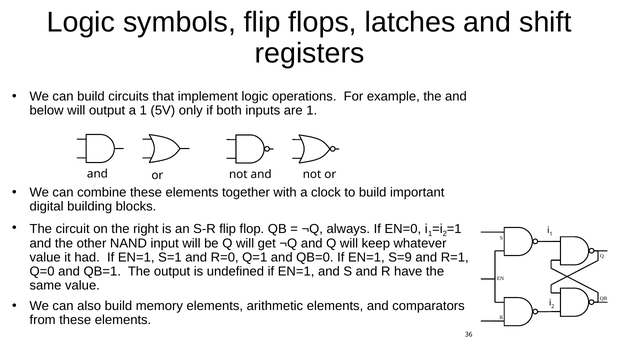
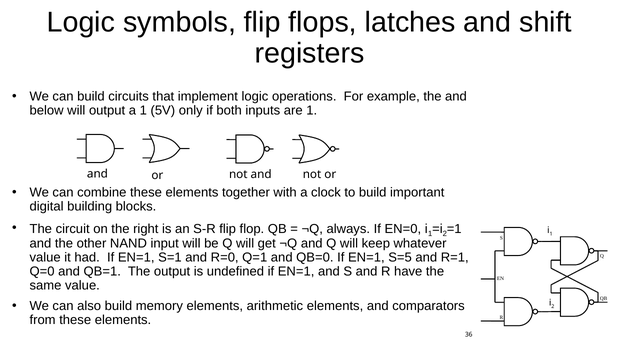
S=9: S=9 -> S=5
